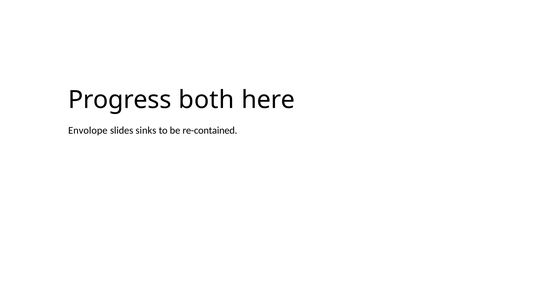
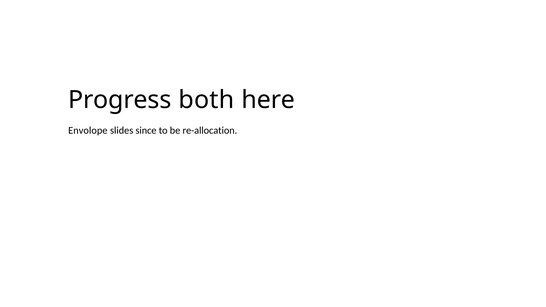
sinks: sinks -> since
re-contained: re-contained -> re-allocation
